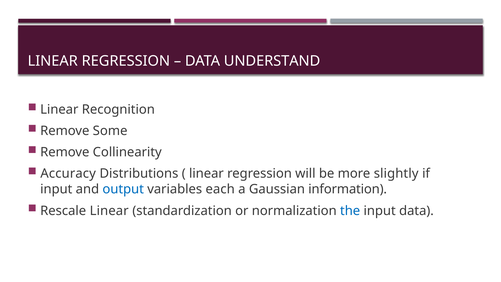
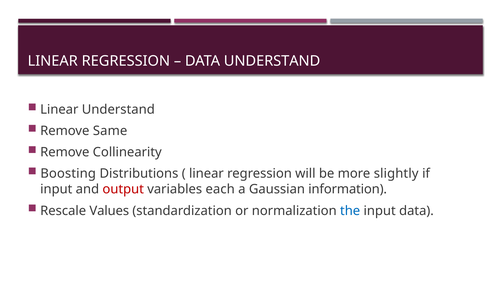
Linear Recognition: Recognition -> Understand
Some: Some -> Same
Accuracy: Accuracy -> Boosting
output colour: blue -> red
Rescale Linear: Linear -> Values
